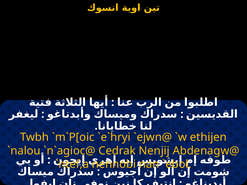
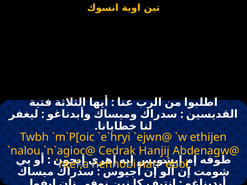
Nenjij: Nenjij -> Hanjij
